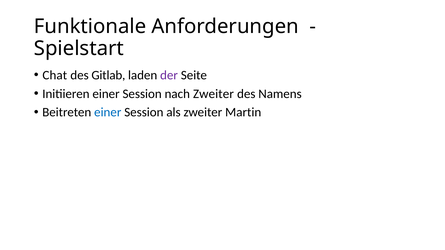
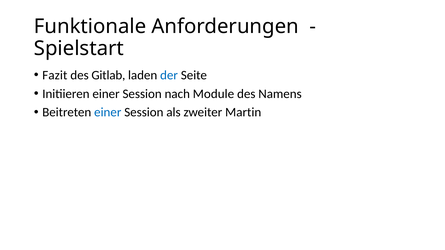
Chat: Chat -> Fazit
der colour: purple -> blue
nach Zweiter: Zweiter -> Module
